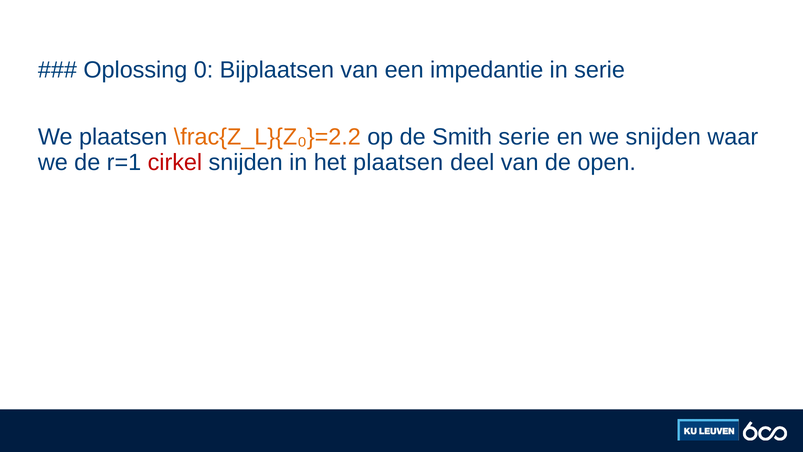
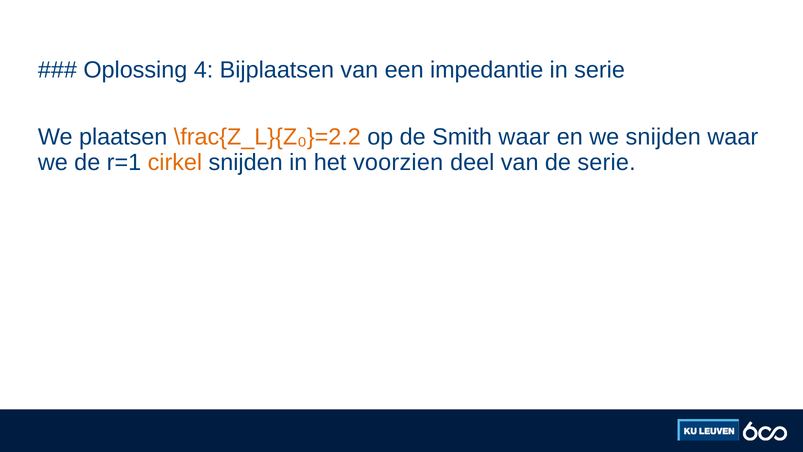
0: 0 -> 4
Smith serie: serie -> waar
cirkel colour: red -> orange
het plaatsen: plaatsen -> voorzien
de open: open -> serie
